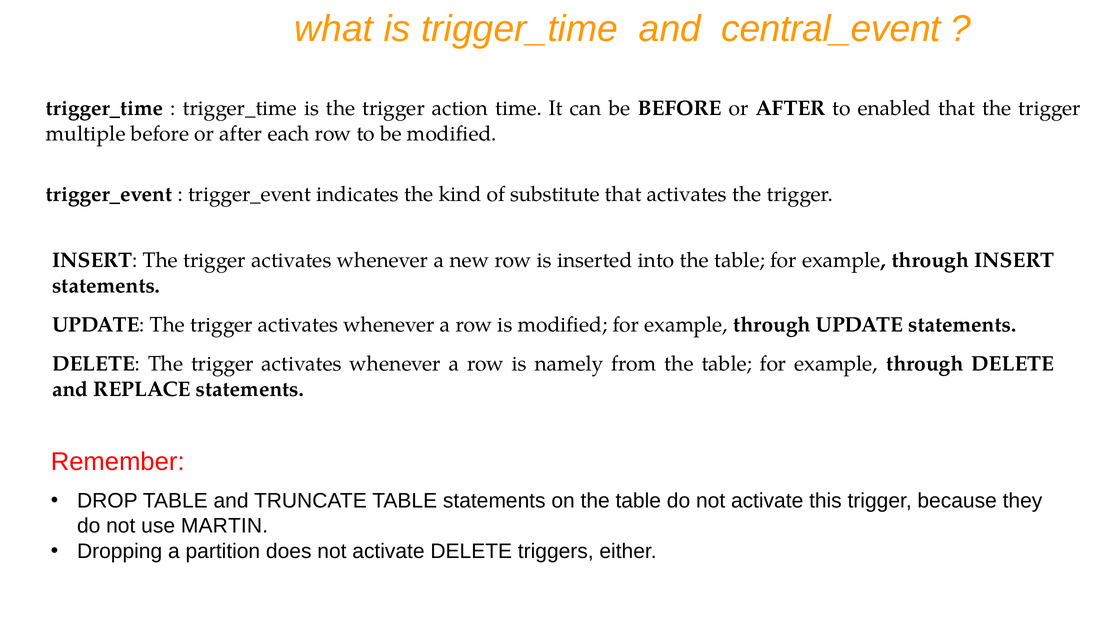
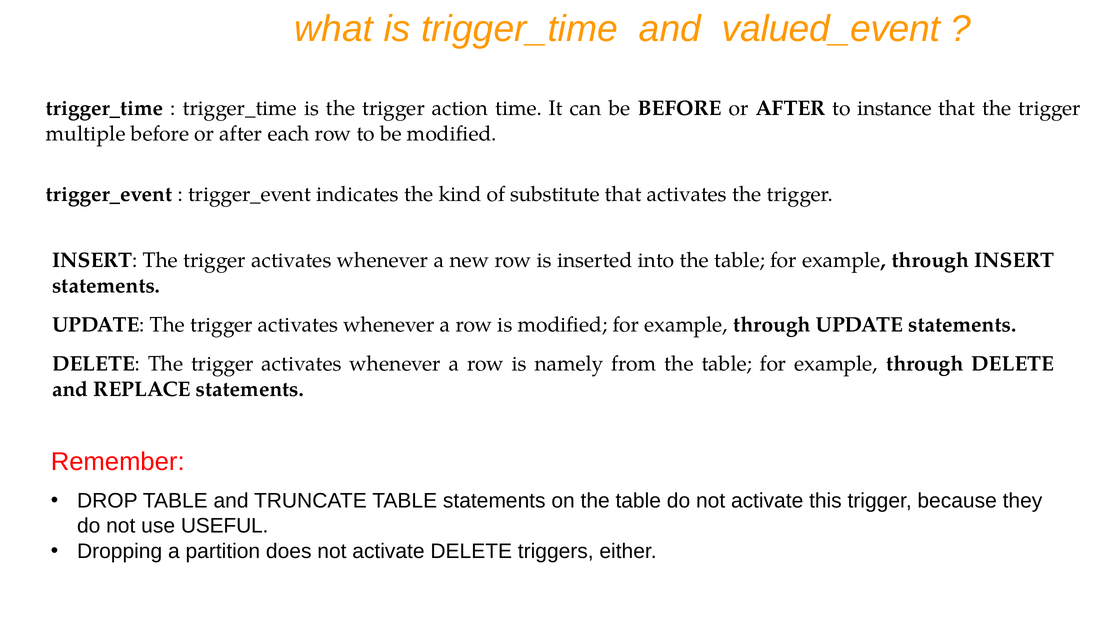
central_event: central_event -> valued_event
enabled: enabled -> instance
MARTIN: MARTIN -> USEFUL
